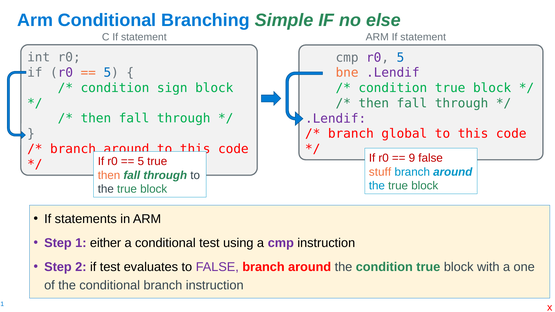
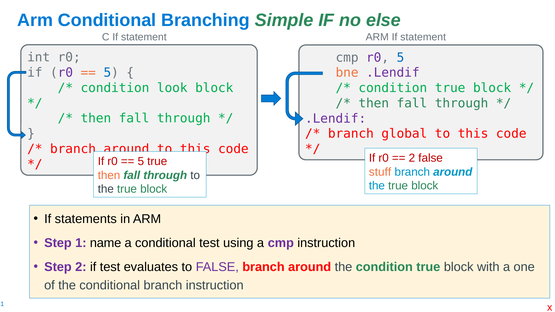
sign: sign -> look
9 at (412, 158): 9 -> 2
either: either -> name
